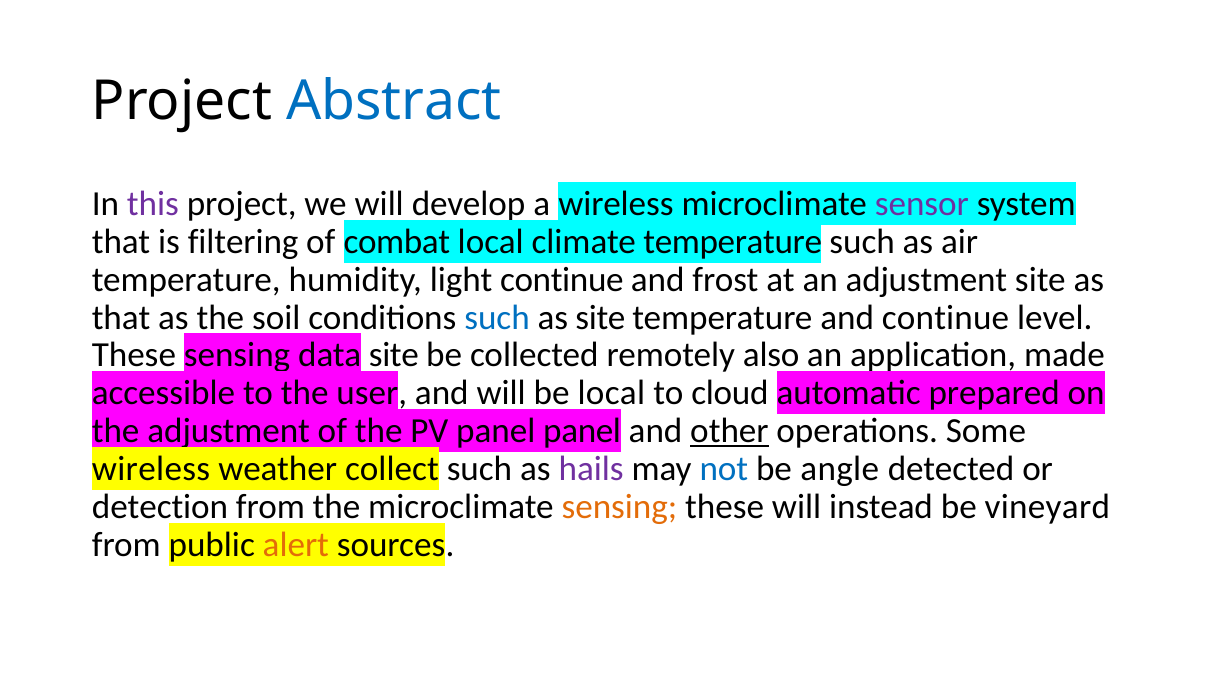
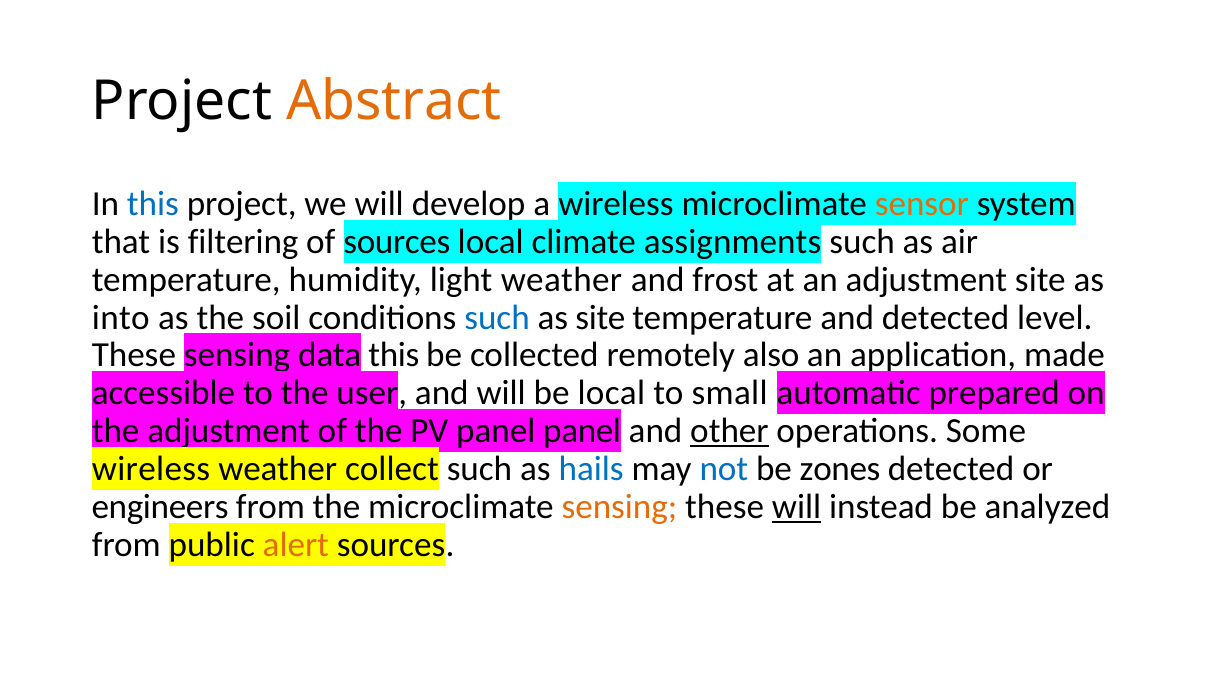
Abstract colour: blue -> orange
this at (153, 204) colour: purple -> blue
sensor colour: purple -> orange
of combat: combat -> sources
climate temperature: temperature -> assignments
light continue: continue -> weather
that at (121, 317): that -> into
and continue: continue -> detected
site at (394, 355): site -> this
cloud: cloud -> small
hails colour: purple -> blue
angle: angle -> zones
detection: detection -> engineers
will at (797, 507) underline: none -> present
vineyard: vineyard -> analyzed
